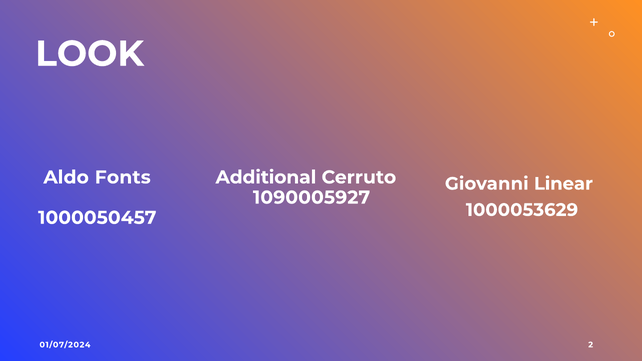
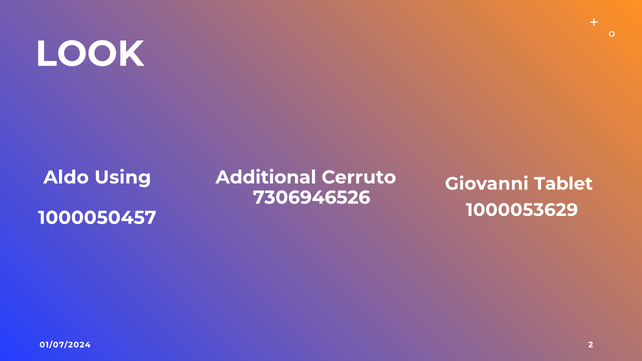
Fonts: Fonts -> Using
Linear: Linear -> Tablet
1090005927: 1090005927 -> 7306946526
